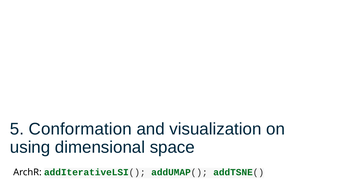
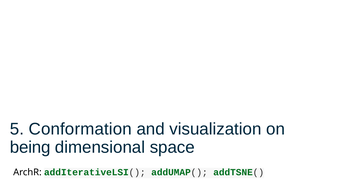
using: using -> being
